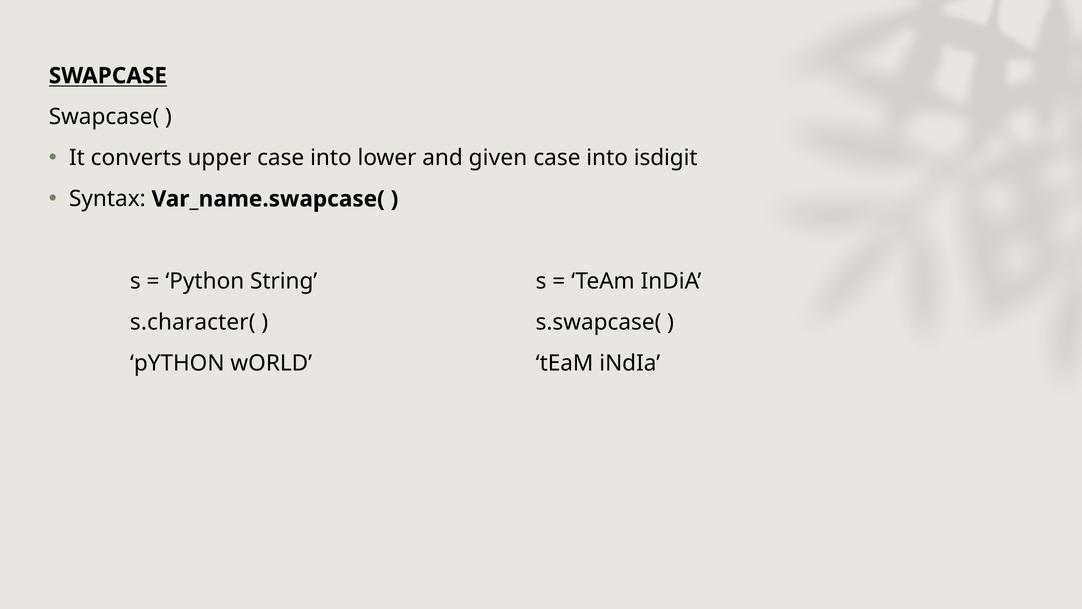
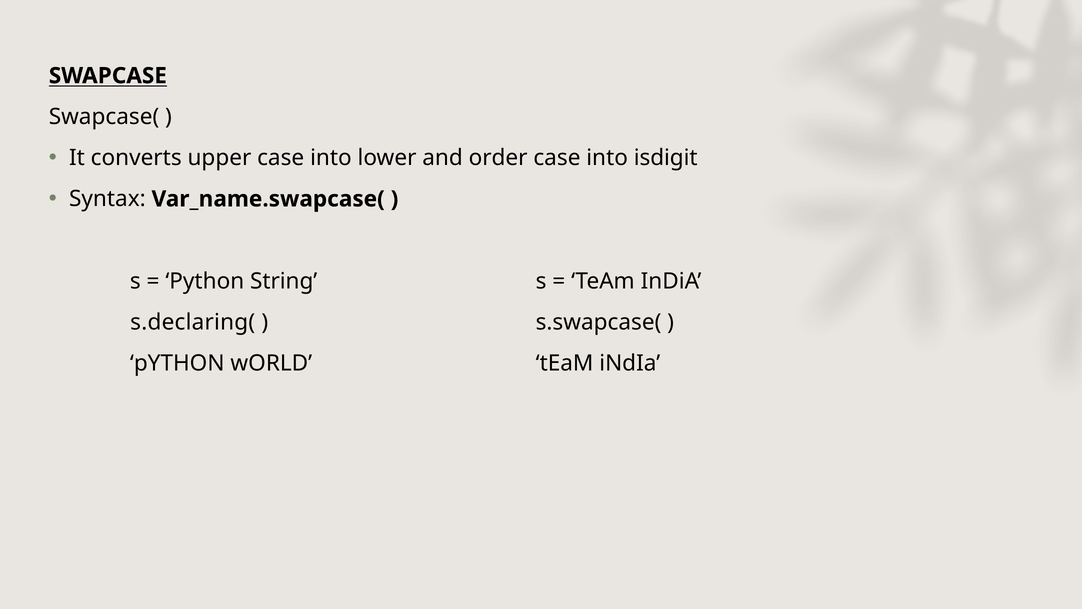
given: given -> order
s.character(: s.character( -> s.declaring(
